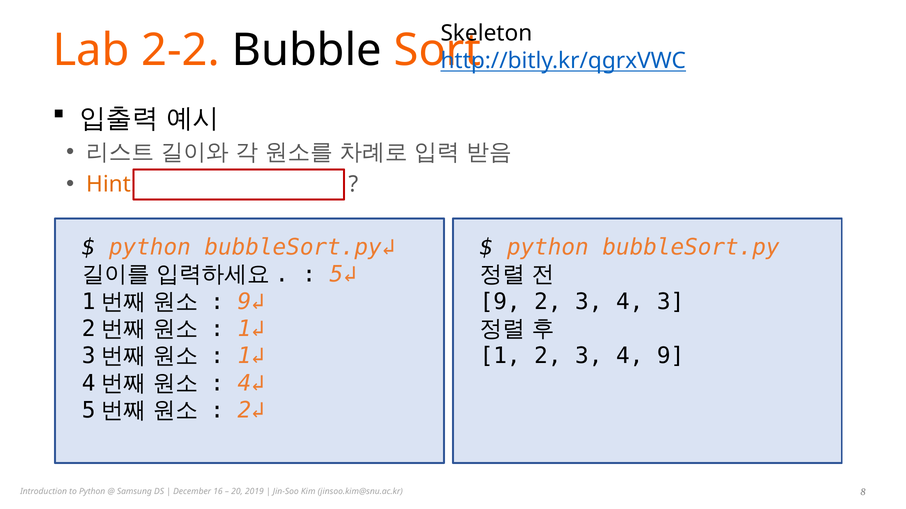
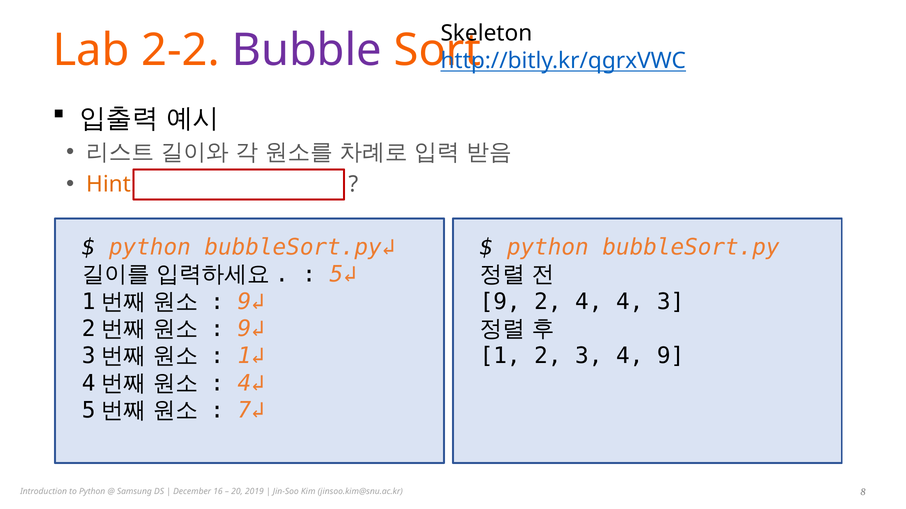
Bubble colour: black -> purple
9 2 3: 3 -> 4
1↲ at (251, 329): 1↲ -> 9↲
2↲: 2↲ -> 7↲
